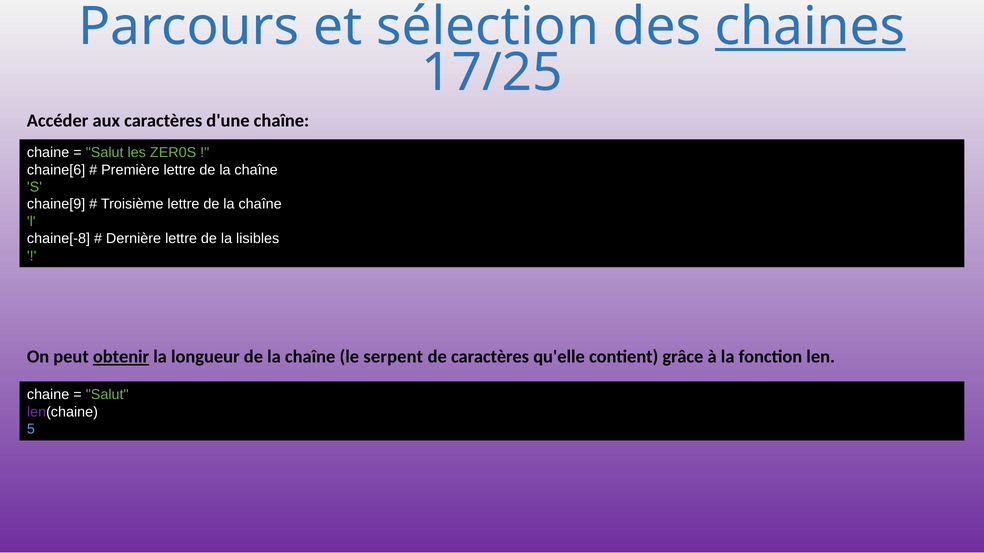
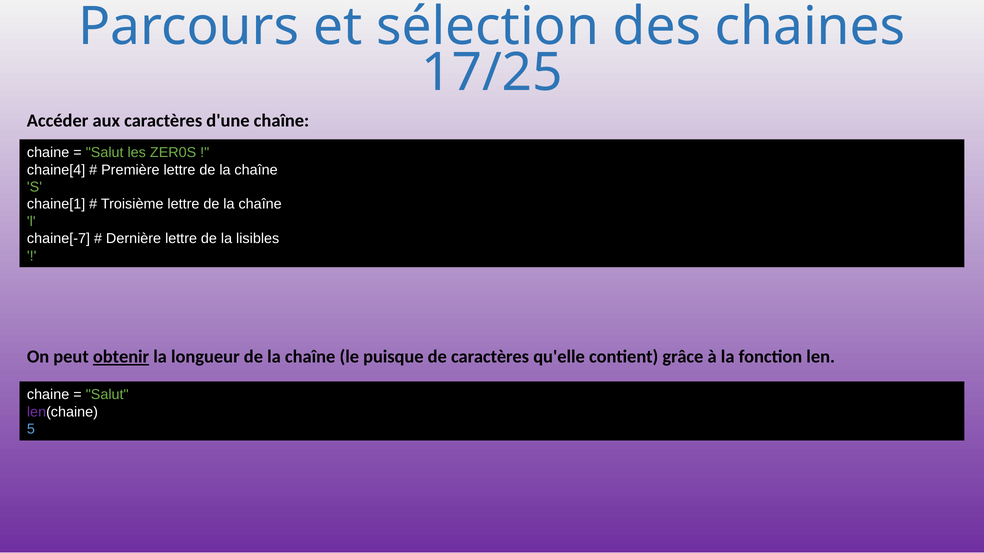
chaines underline: present -> none
chaine[6: chaine[6 -> chaine[4
chaine[9: chaine[9 -> chaine[1
chaine[-8: chaine[-8 -> chaine[-7
serpent: serpent -> puisque
